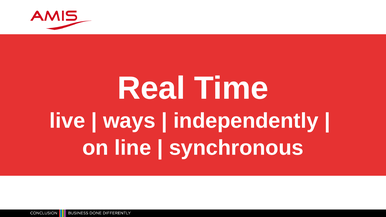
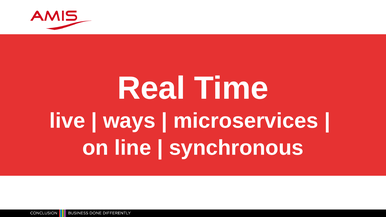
independently: independently -> microservices
